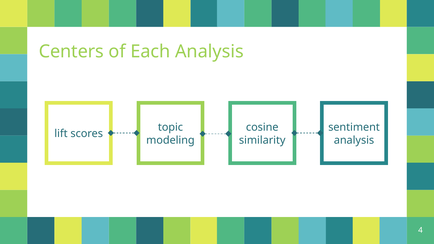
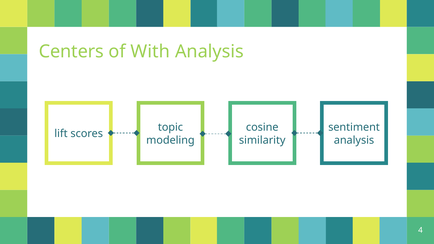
Each: Each -> With
